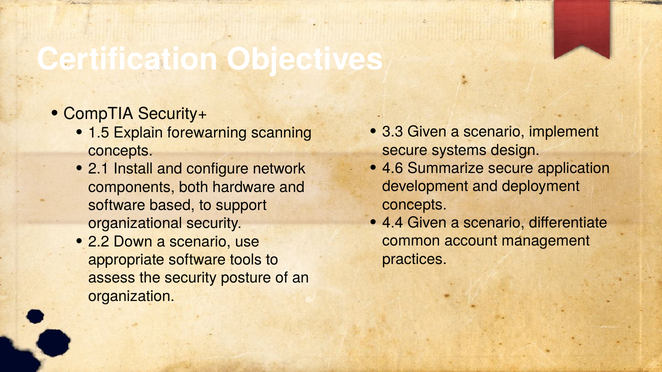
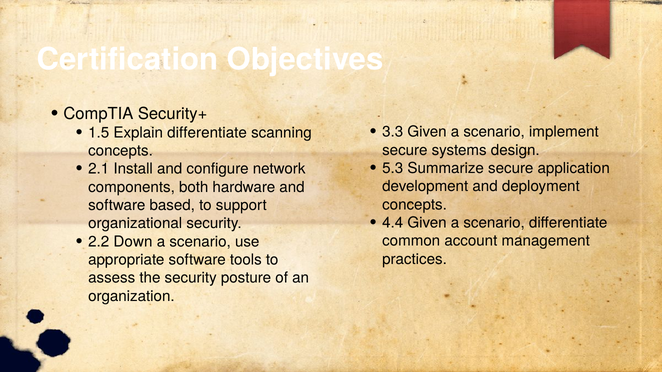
Explain forewarning: forewarning -> differentiate
4.6: 4.6 -> 5.3
